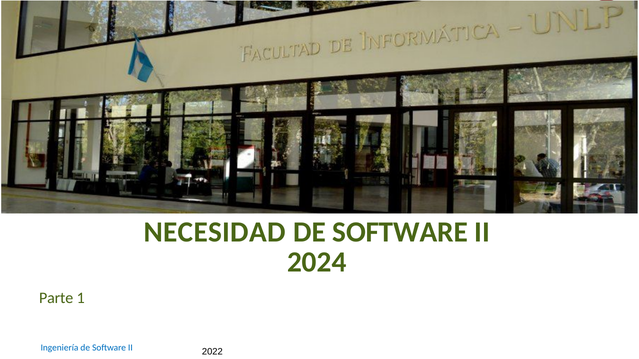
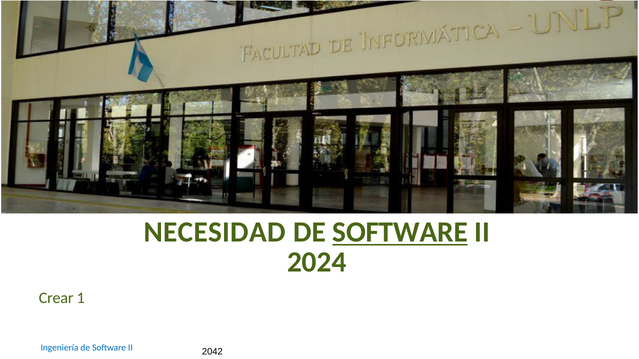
SOFTWARE at (400, 233) underline: none -> present
Parte: Parte -> Crear
2022: 2022 -> 2042
